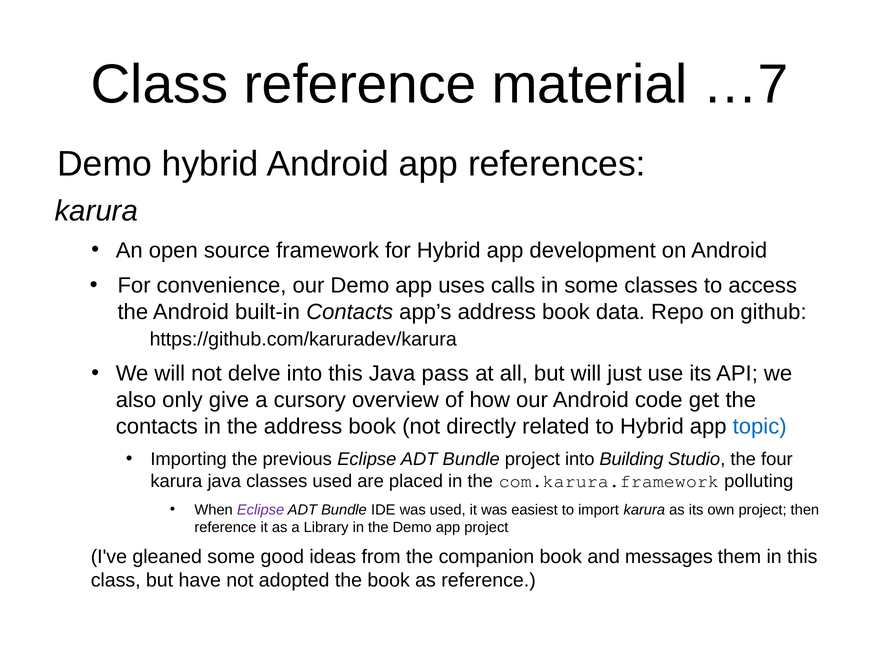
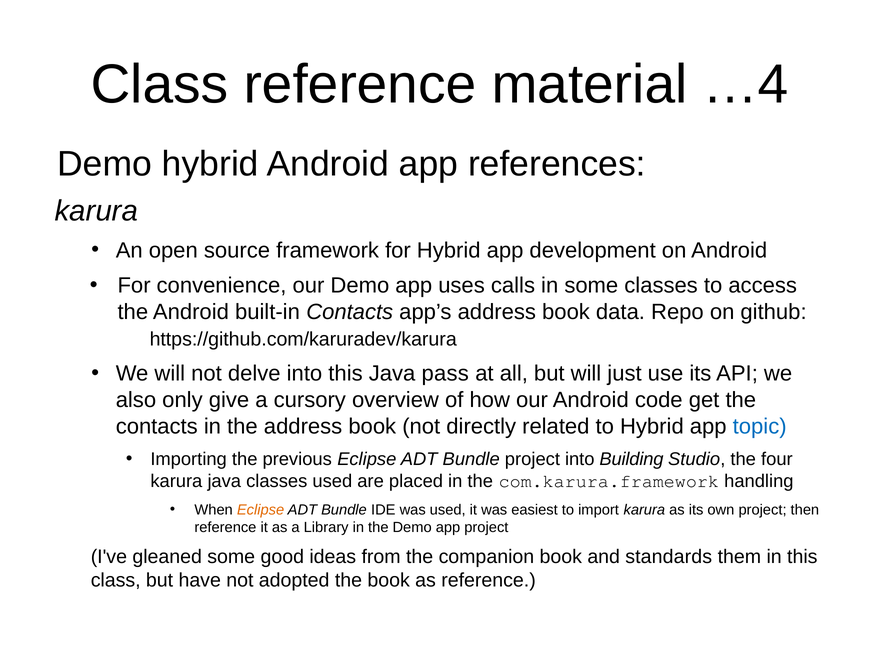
…7: …7 -> …4
polluting: polluting -> handling
Eclipse at (261, 510) colour: purple -> orange
messages: messages -> standards
